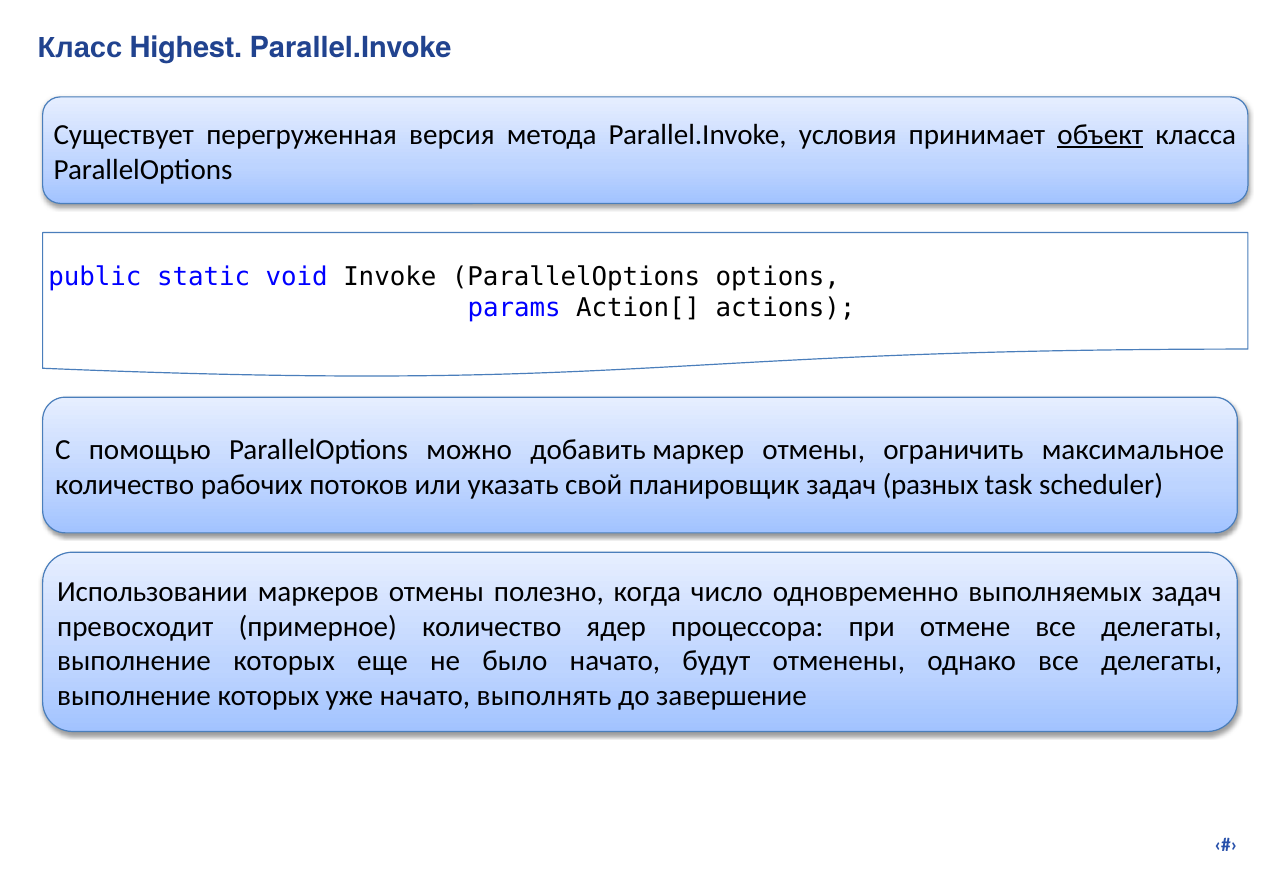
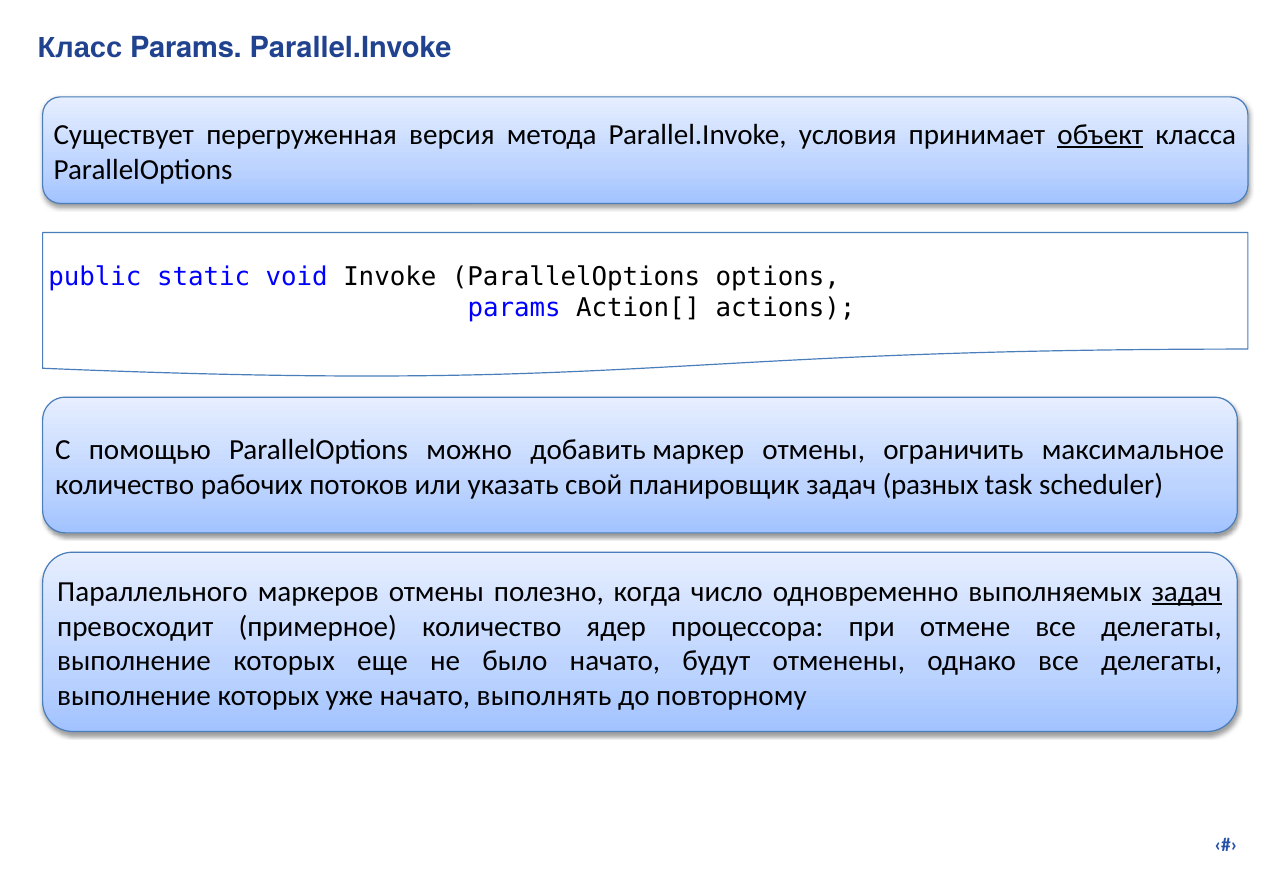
Highest at (186, 48): Highest -> Params
Использовании: Использовании -> Параллельного
задач at (1187, 592) underline: none -> present
завершение: завершение -> повторному
